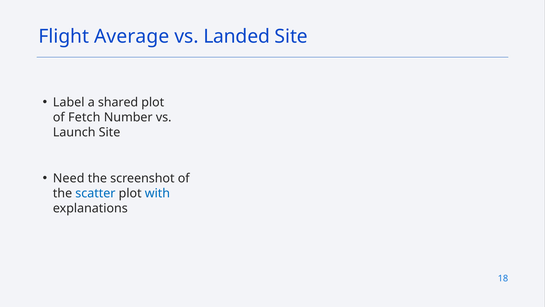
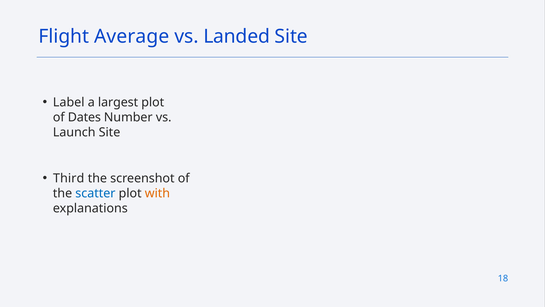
shared: shared -> largest
Fetch: Fetch -> Dates
Need: Need -> Third
with colour: blue -> orange
